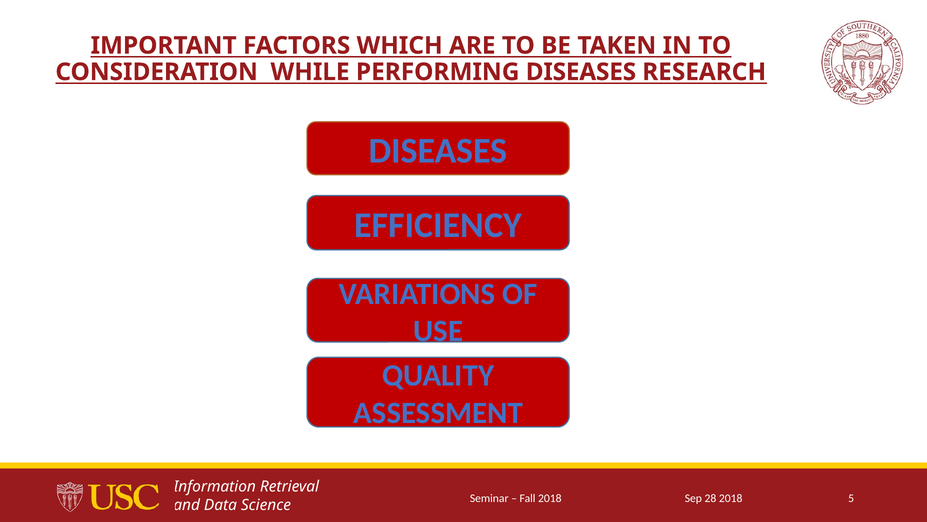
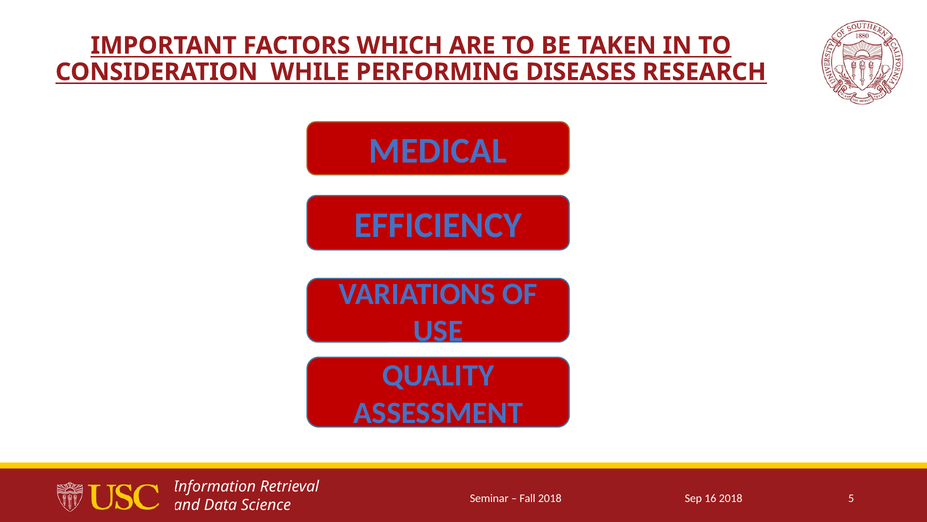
DISEASES at (438, 151): DISEASES -> MEDICAL
28: 28 -> 16
